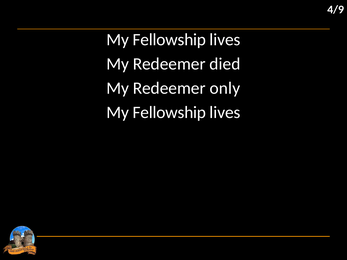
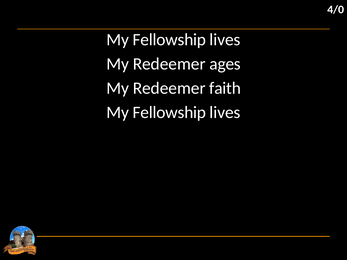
4/9: 4/9 -> 4/0
died: died -> ages
only: only -> faith
